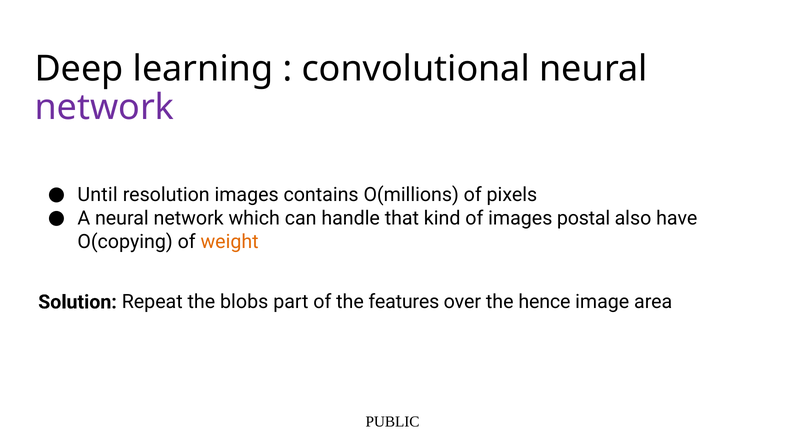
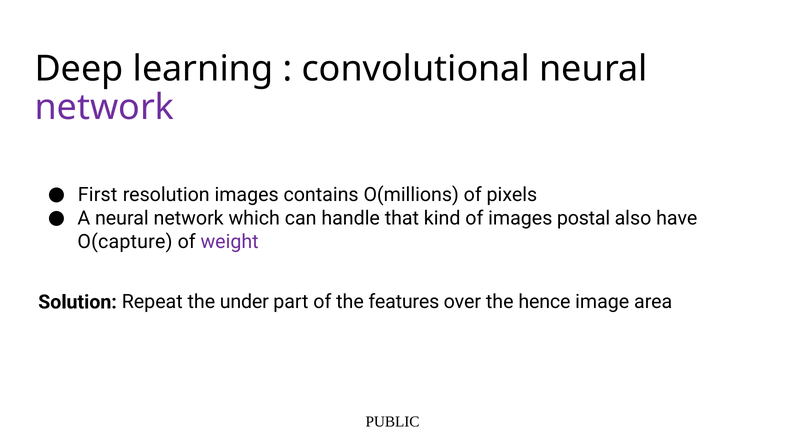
Until: Until -> First
O(copying: O(copying -> O(capture
weight colour: orange -> purple
blobs: blobs -> under
